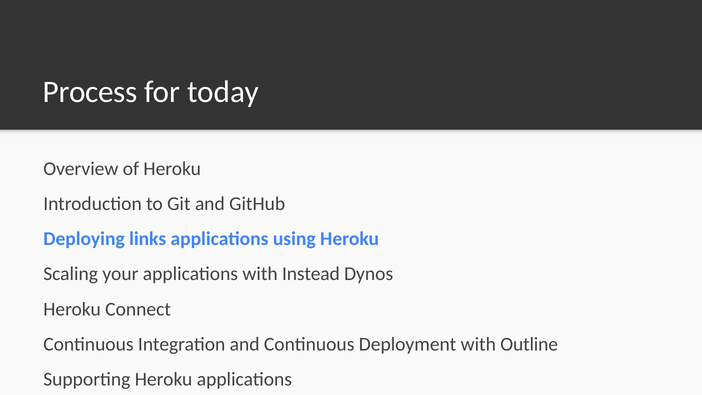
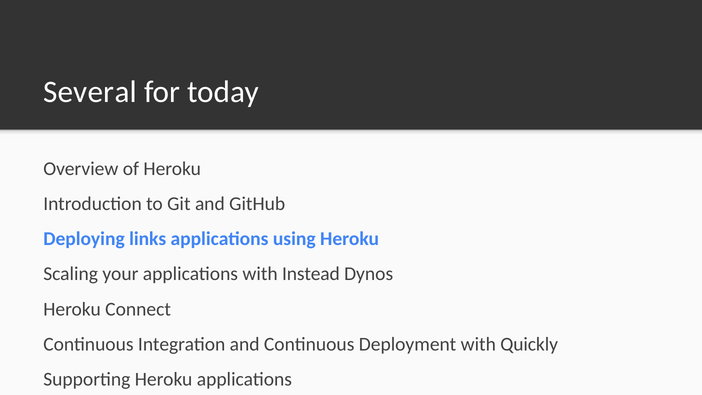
Process: Process -> Several
Outline: Outline -> Quickly
